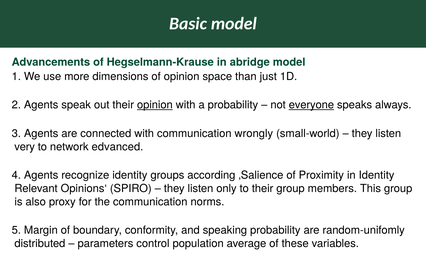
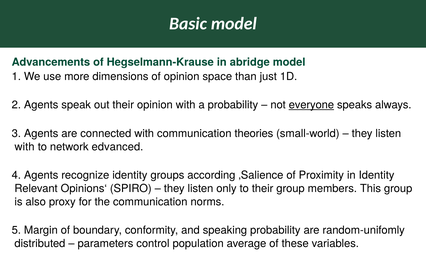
opinion at (155, 105) underline: present -> none
wrongly: wrongly -> theories
very at (25, 147): very -> with
